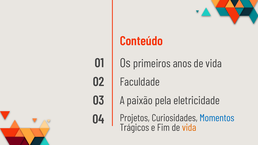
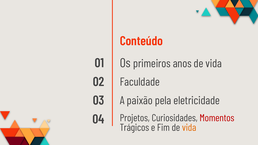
Momentos colour: blue -> red
